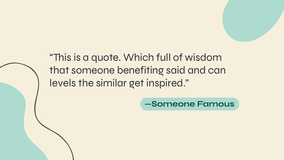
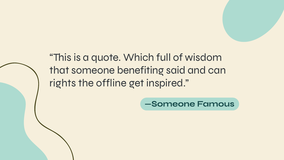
levels: levels -> rights
similar: similar -> offline
